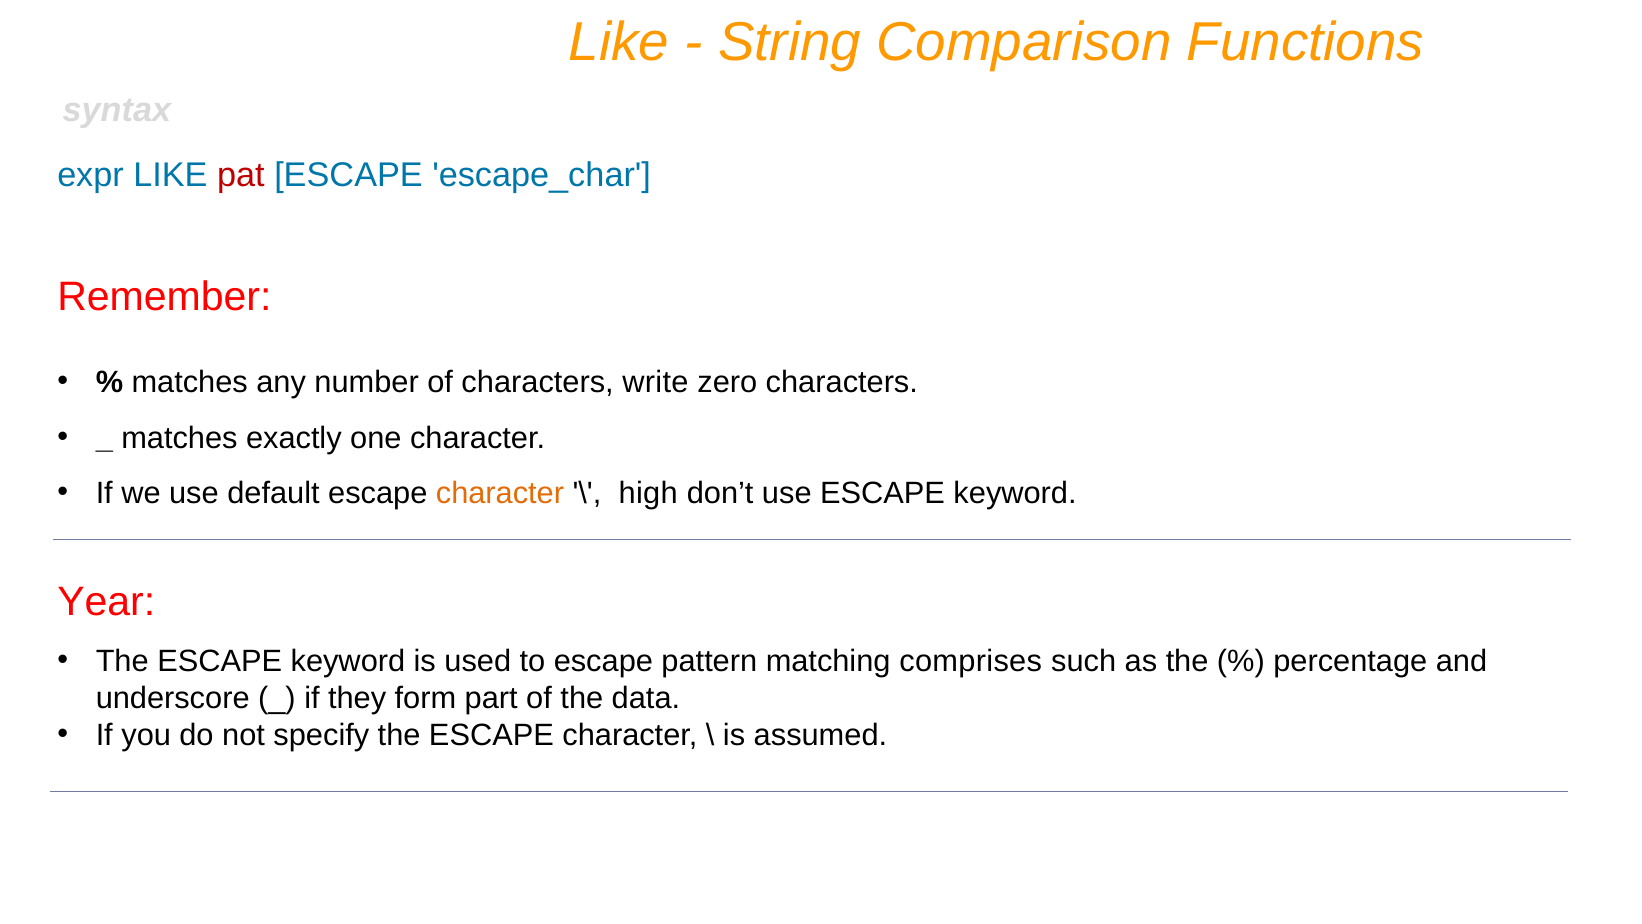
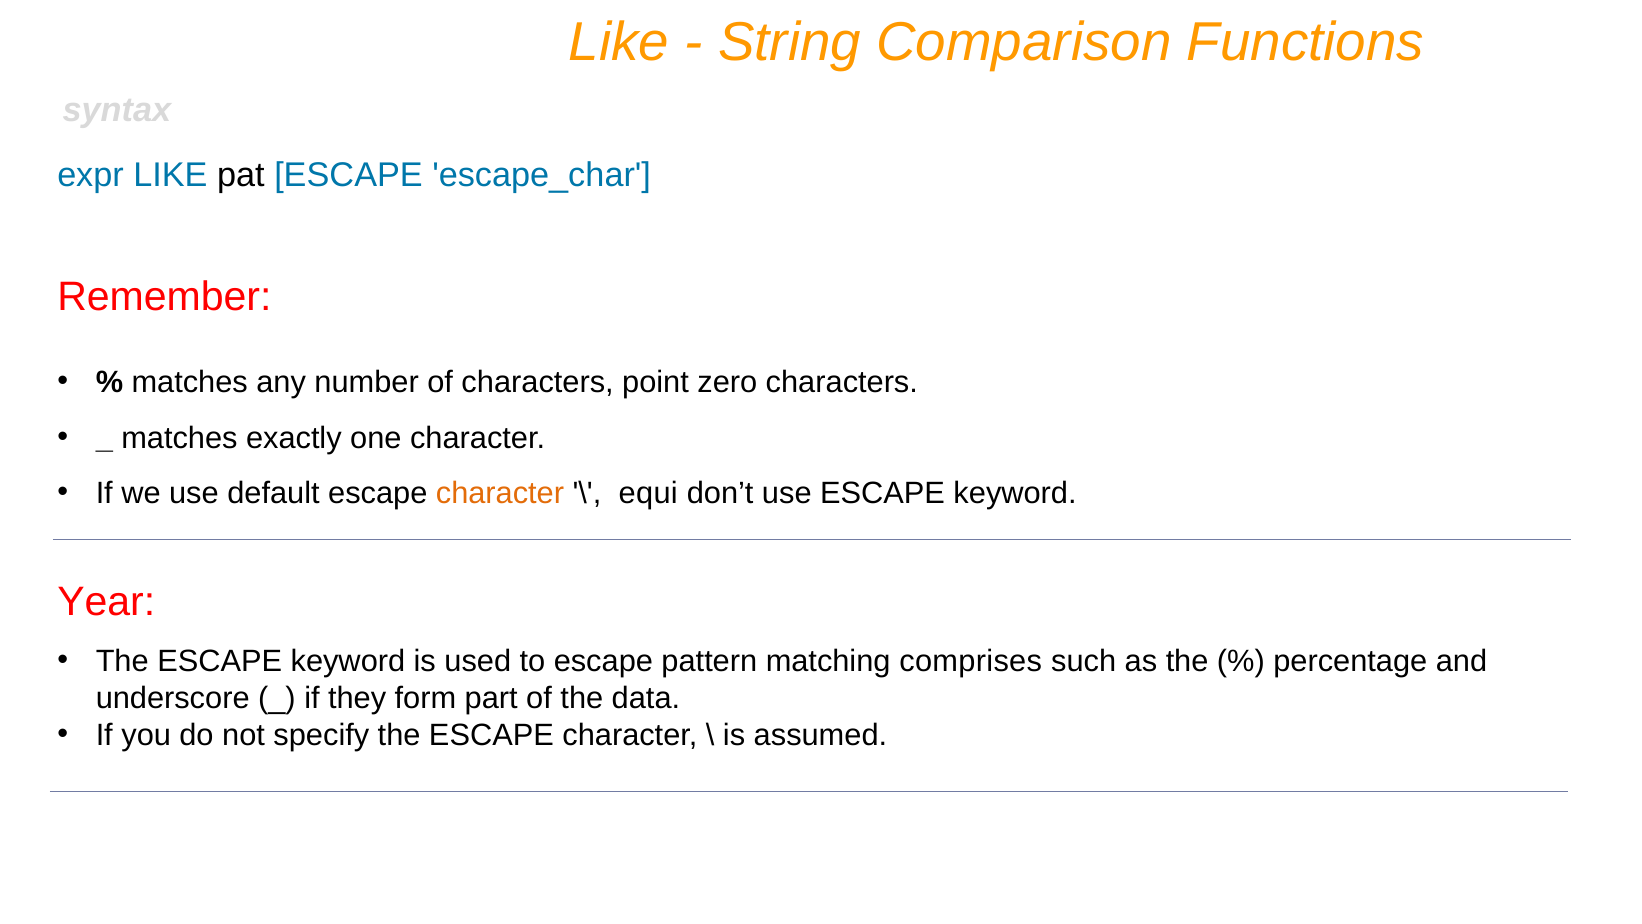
pat colour: red -> black
write: write -> point
high: high -> equi
